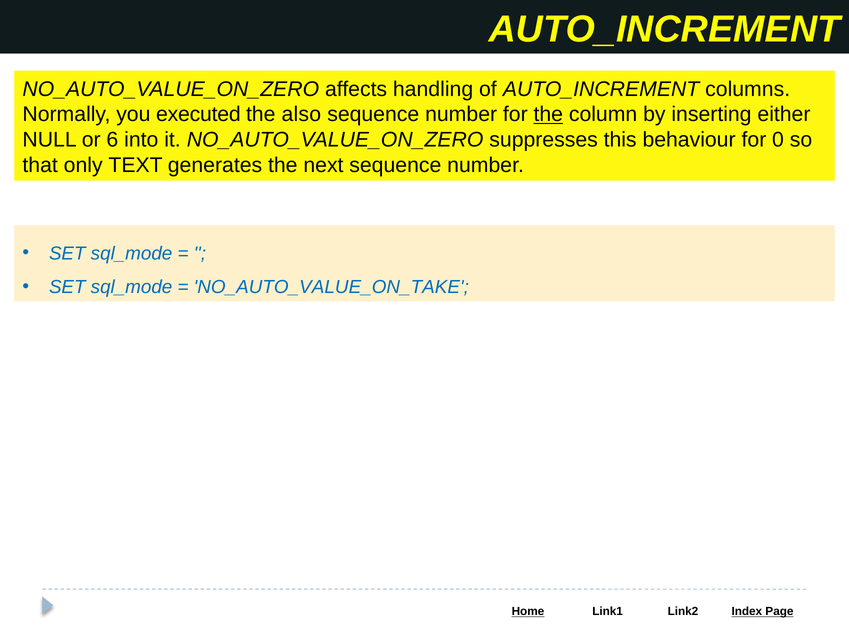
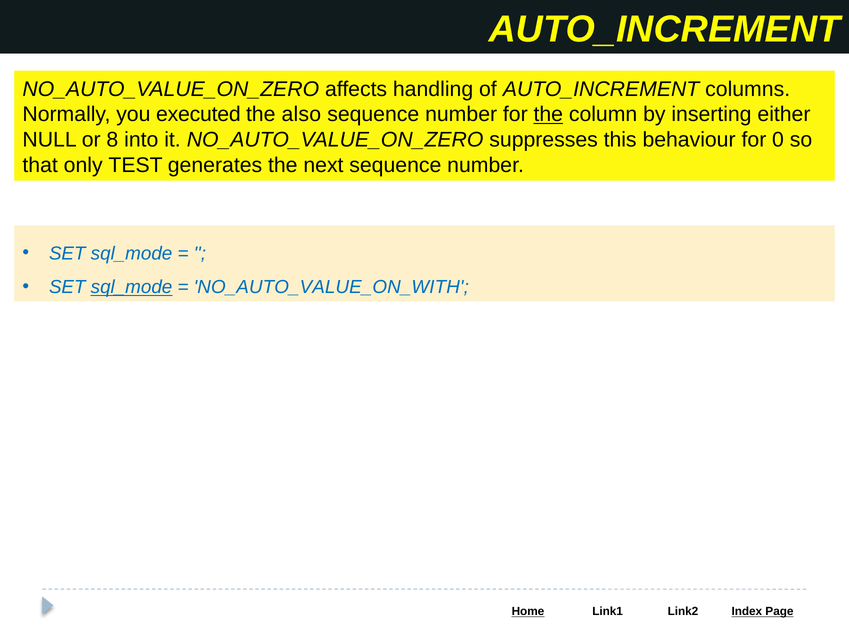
6: 6 -> 8
TEXT: TEXT -> TEST
sql_mode at (132, 288) underline: none -> present
NO_AUTO_VALUE_ON_TAKE: NO_AUTO_VALUE_ON_TAKE -> NO_AUTO_VALUE_ON_WITH
